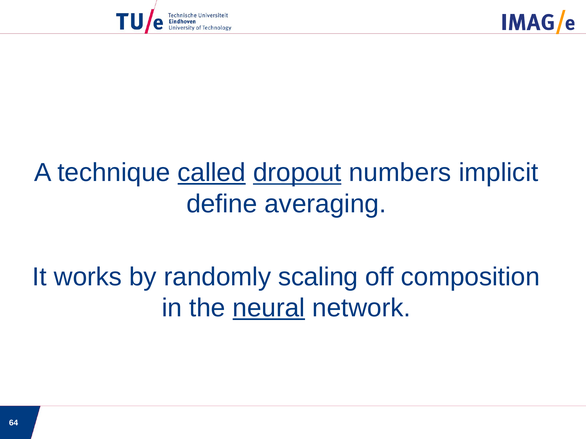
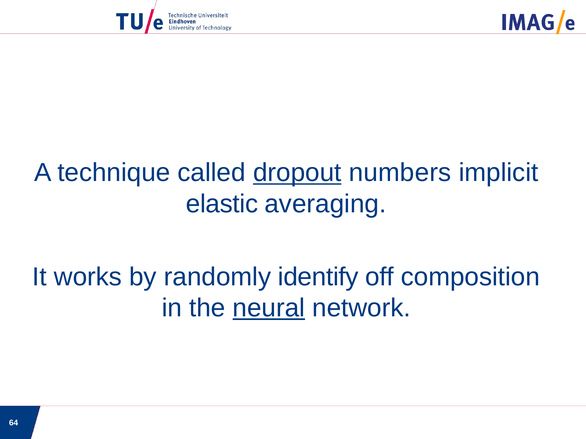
called underline: present -> none
define: define -> elastic
scaling: scaling -> identify
